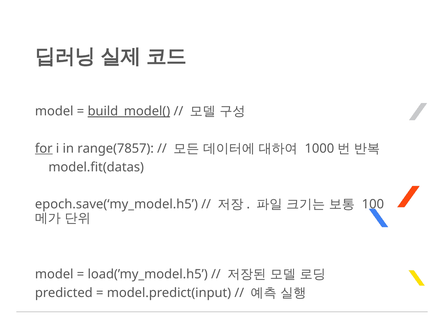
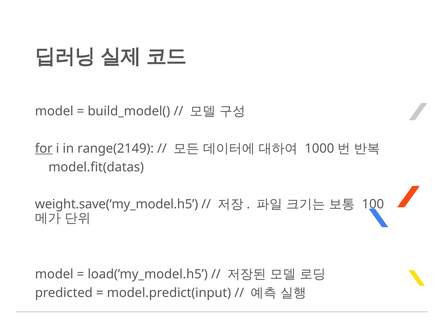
build_model( underline: present -> none
range(7857: range(7857 -> range(2149
epoch.save(‘my_model.h5: epoch.save(‘my_model.h5 -> weight.save(‘my_model.h5
